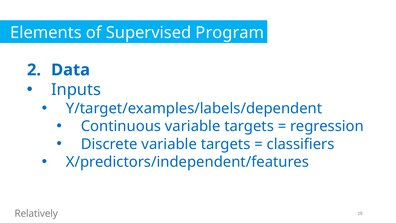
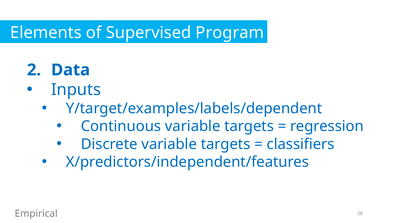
Relatively: Relatively -> Empirical
